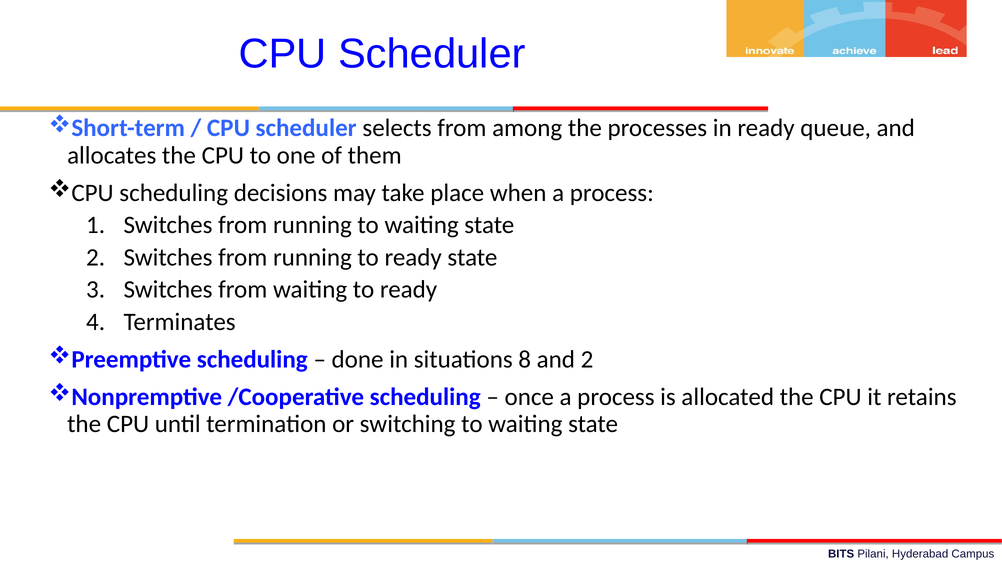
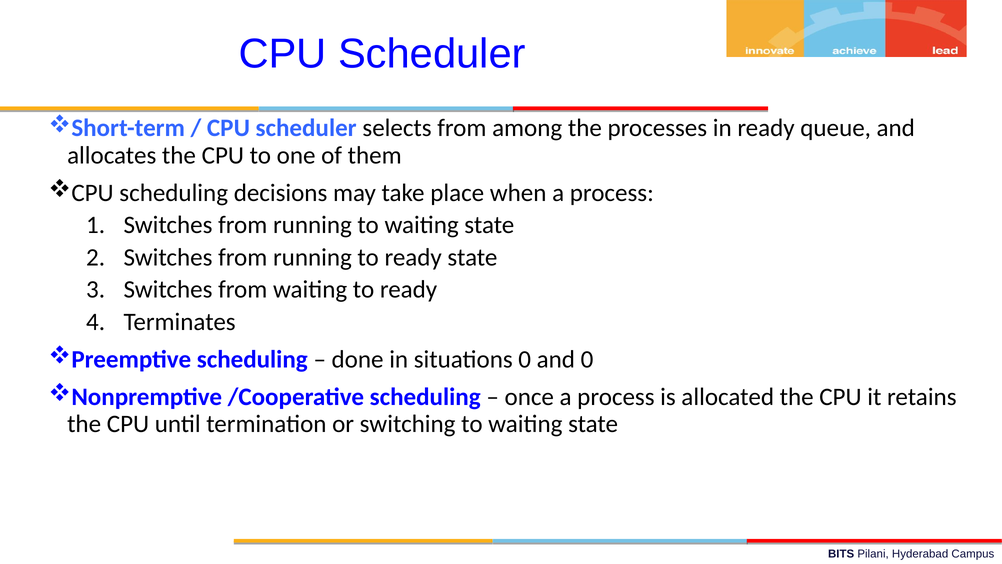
situations 8: 8 -> 0
and 2: 2 -> 0
